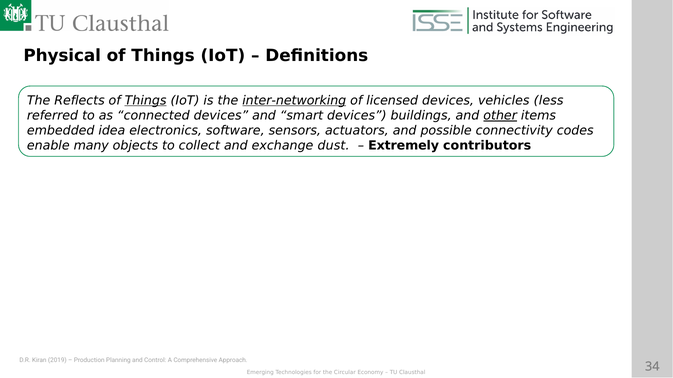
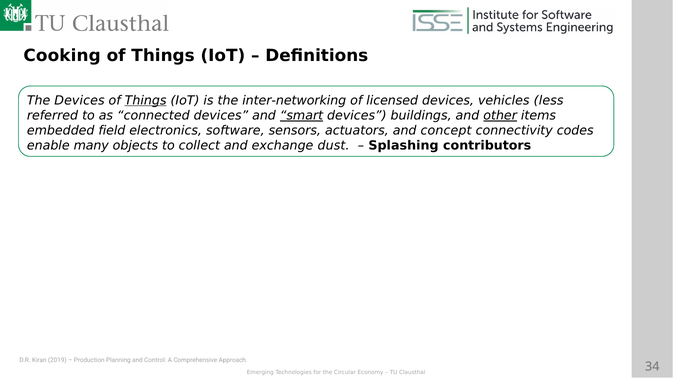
Physical: Physical -> Cooking
The Reflects: Reflects -> Devices
inter-networking underline: present -> none
smart underline: none -> present
idea: idea -> field
possible: possible -> concept
Extremely: Extremely -> Splashing
